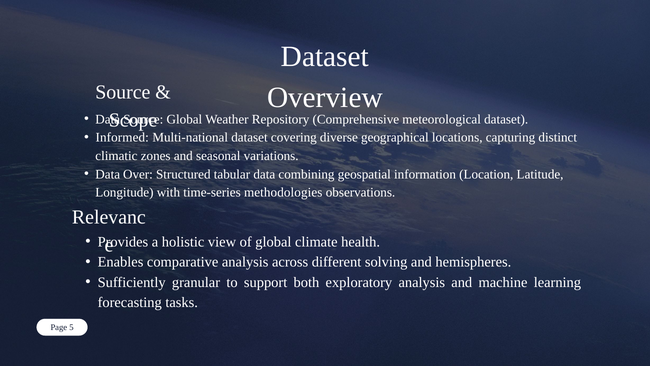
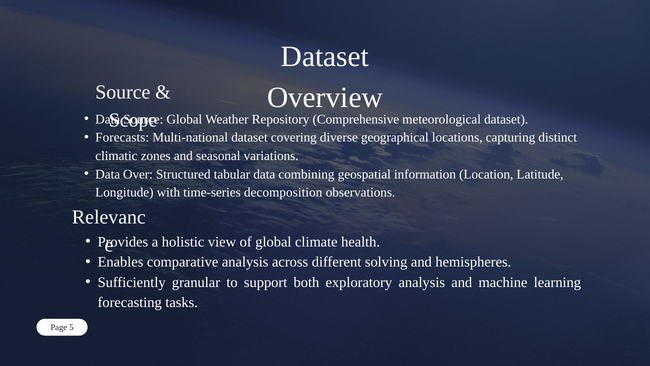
Informed: Informed -> Forecasts
methodologies: methodologies -> decomposition
